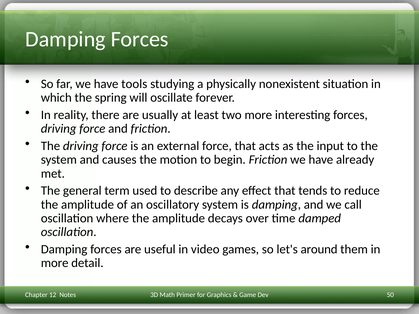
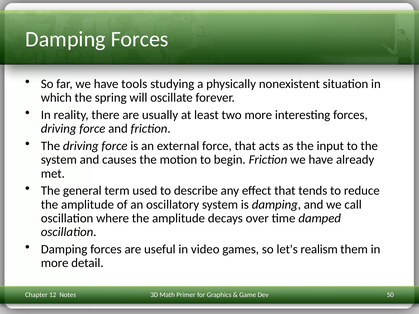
around: around -> realism
